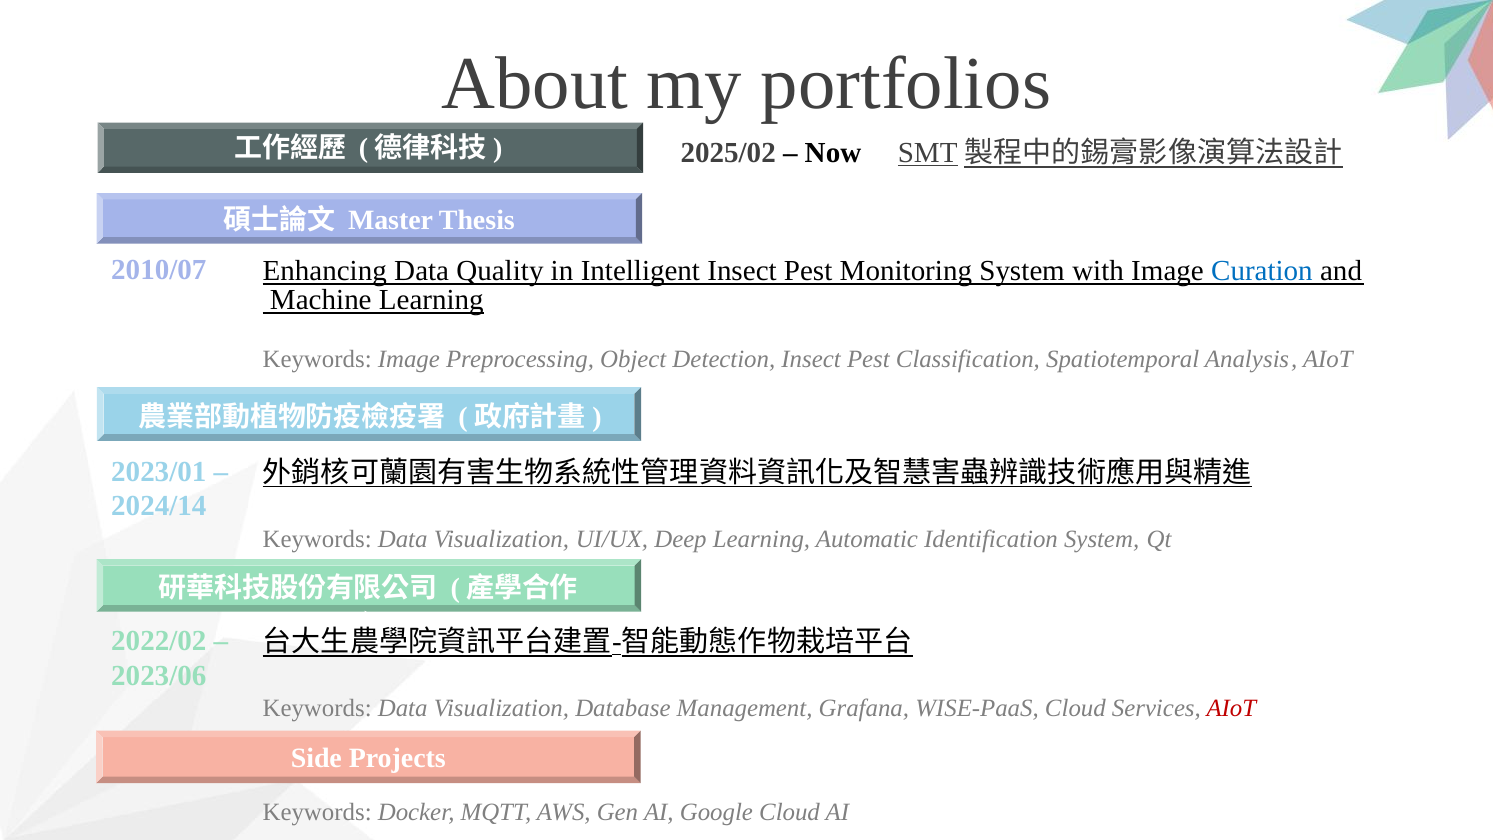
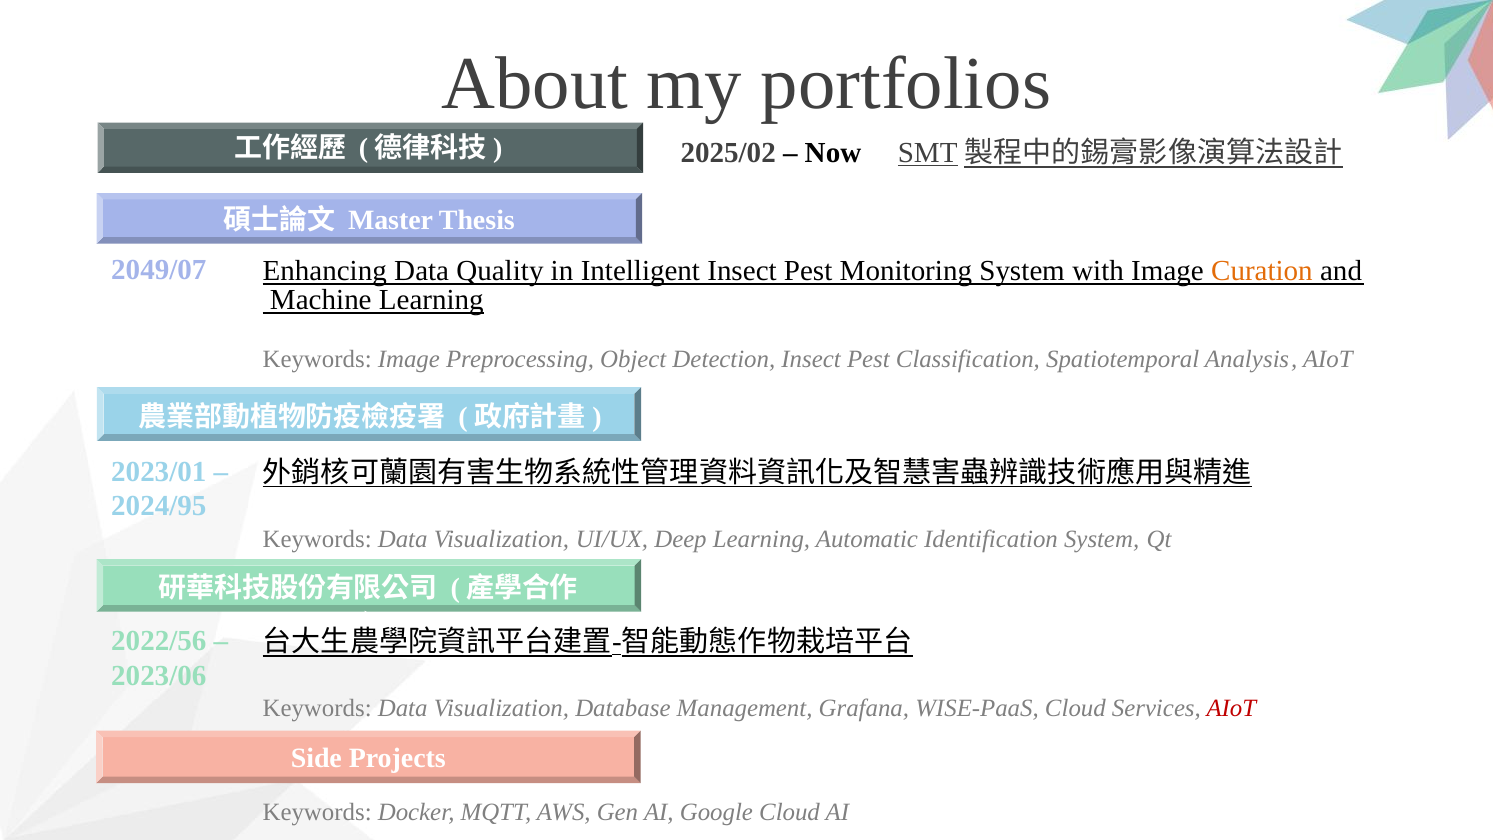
2010/07: 2010/07 -> 2049/07
Curation colour: blue -> orange
2024/14: 2024/14 -> 2024/95
2022/02: 2022/02 -> 2022/56
